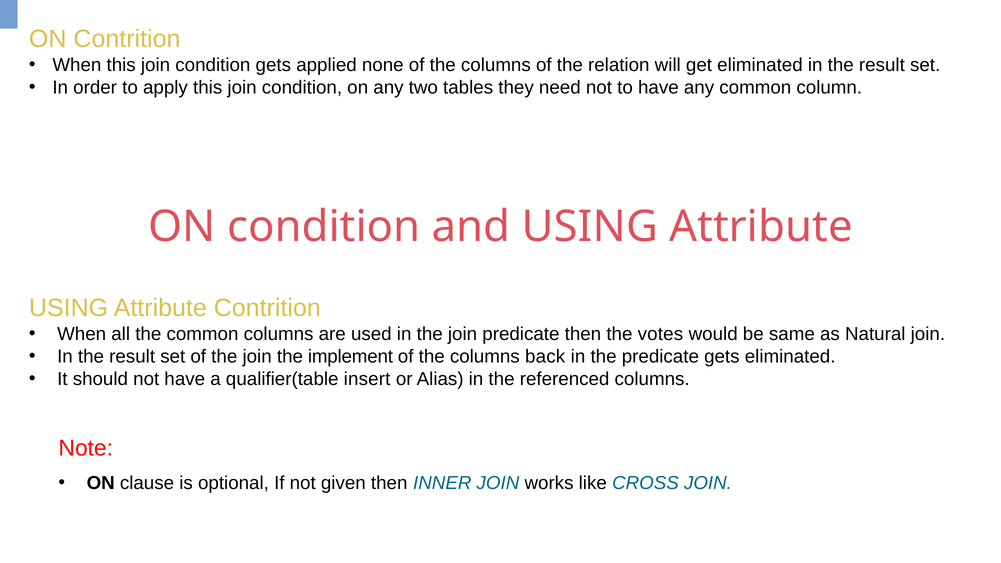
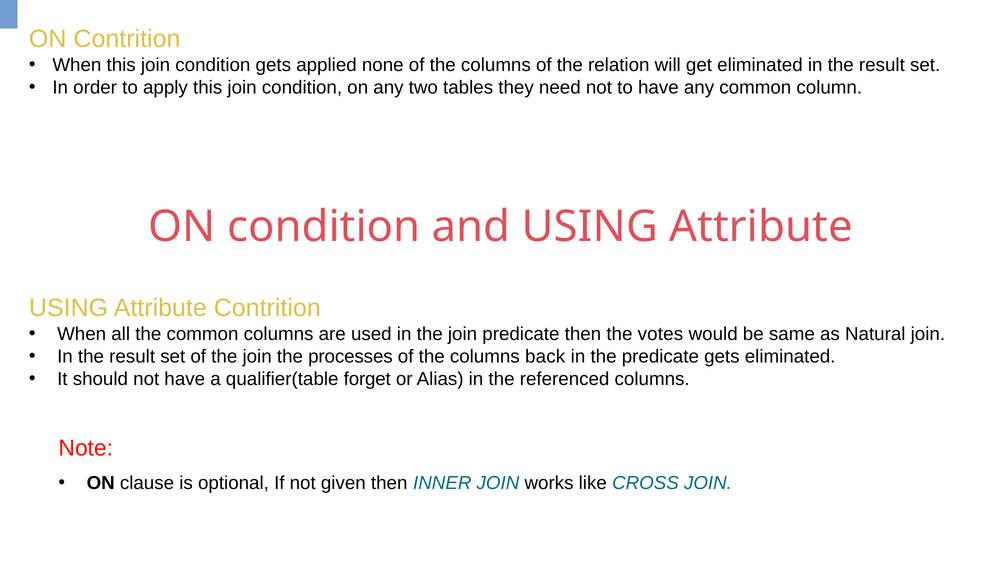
implement: implement -> processes
insert: insert -> forget
